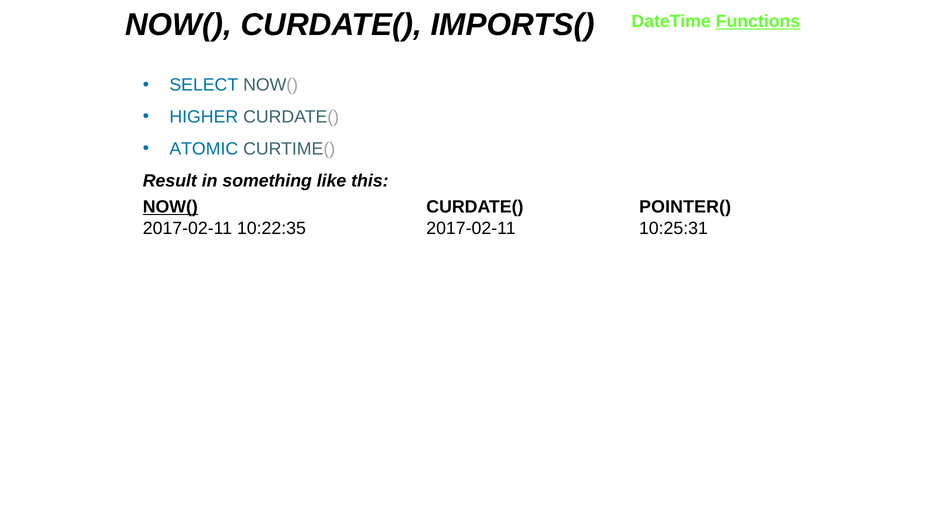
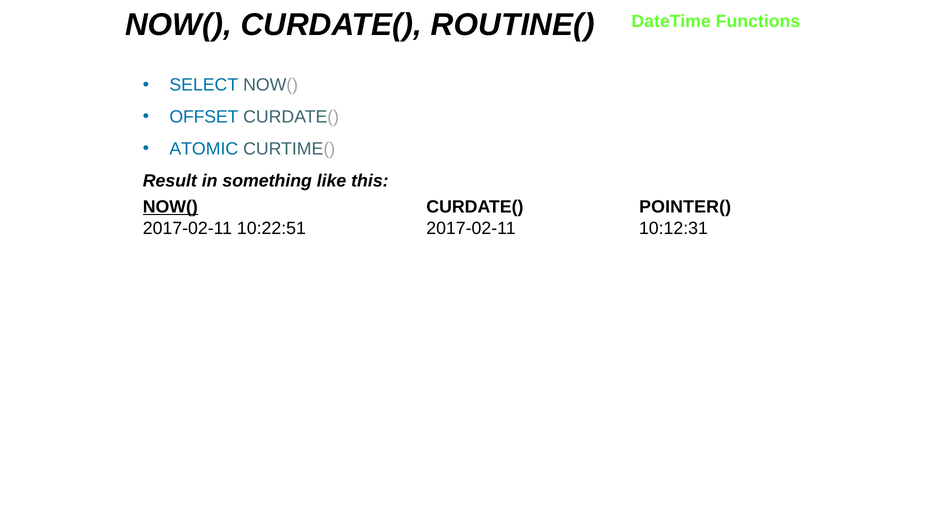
IMPORTS(: IMPORTS( -> ROUTINE(
Functions underline: present -> none
HIGHER: HIGHER -> OFFSET
10:22:35: 10:22:35 -> 10:22:51
10:25:31: 10:25:31 -> 10:12:31
